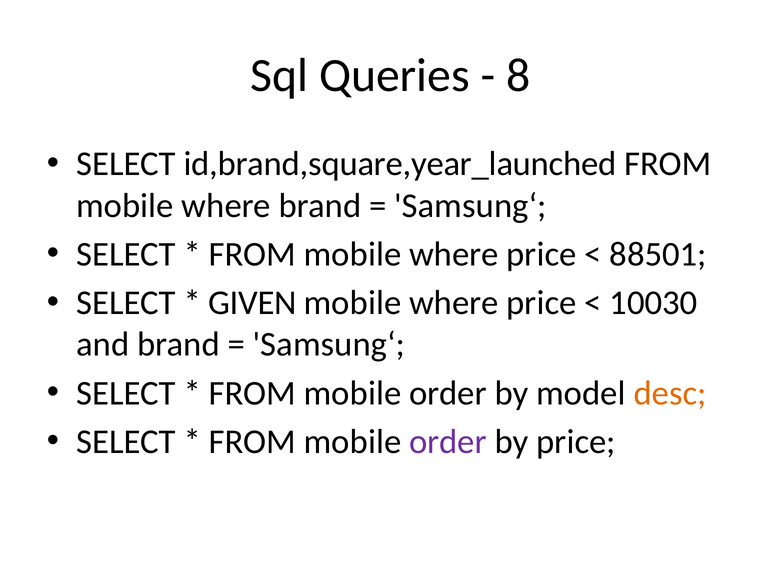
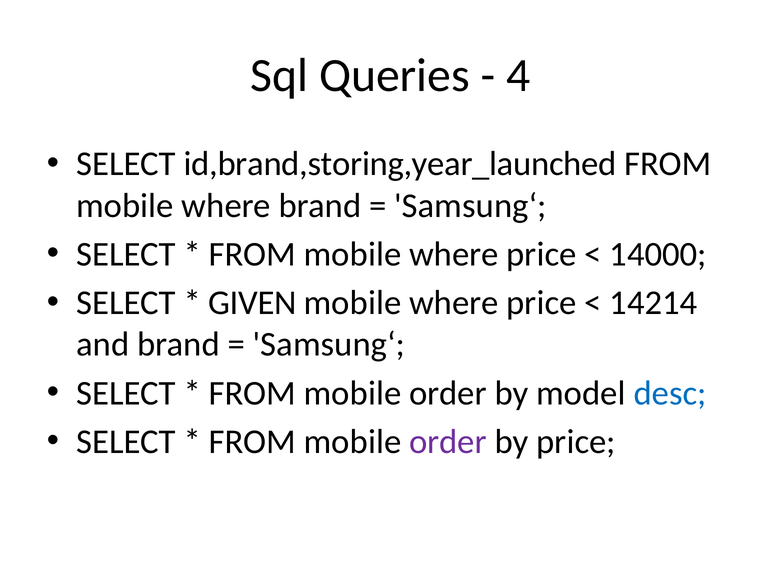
8: 8 -> 4
id,brand,square,year_launched: id,brand,square,year_launched -> id,brand,storing,year_launched
88501: 88501 -> 14000
10030: 10030 -> 14214
desc colour: orange -> blue
